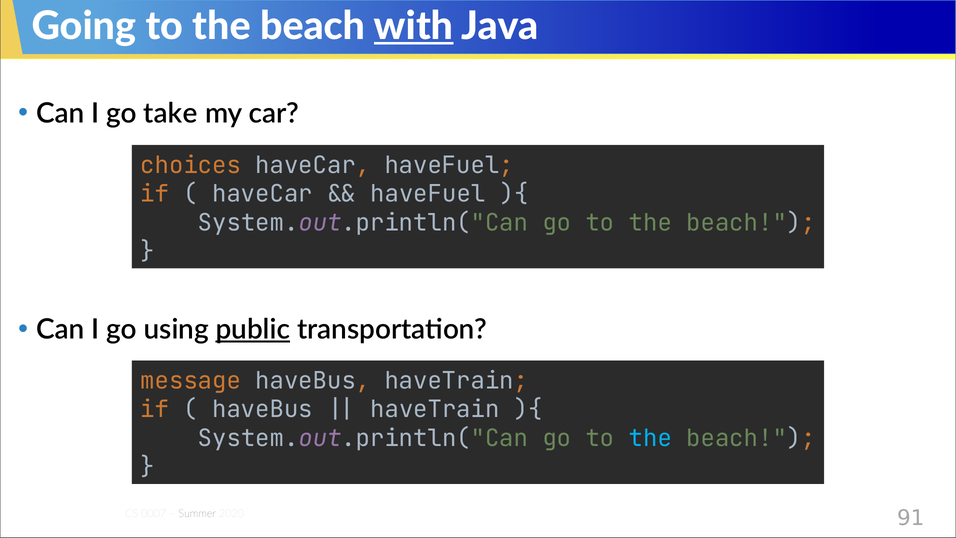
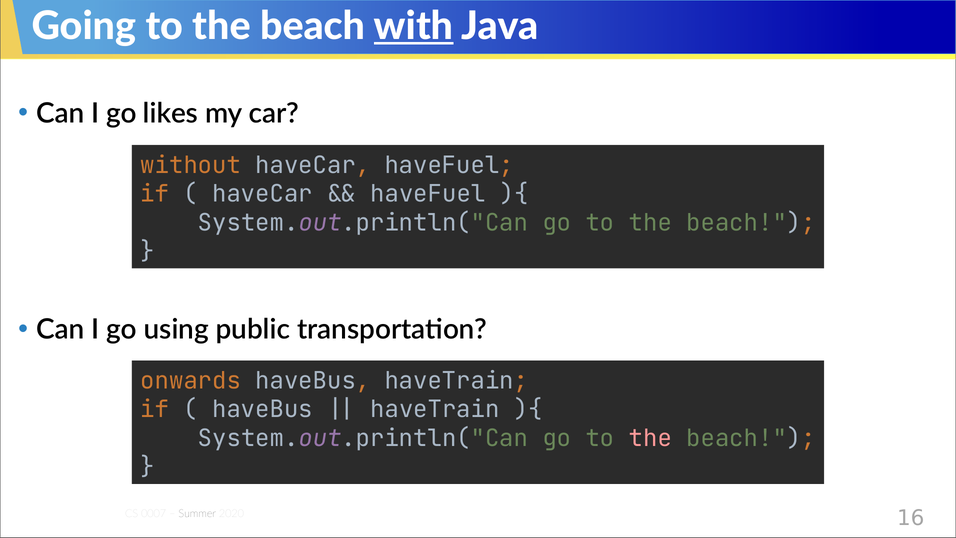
take: take -> likes
choices: choices -> without
public underline: present -> none
message: message -> onwards
the at (650, 438) colour: light blue -> pink
91: 91 -> 16
